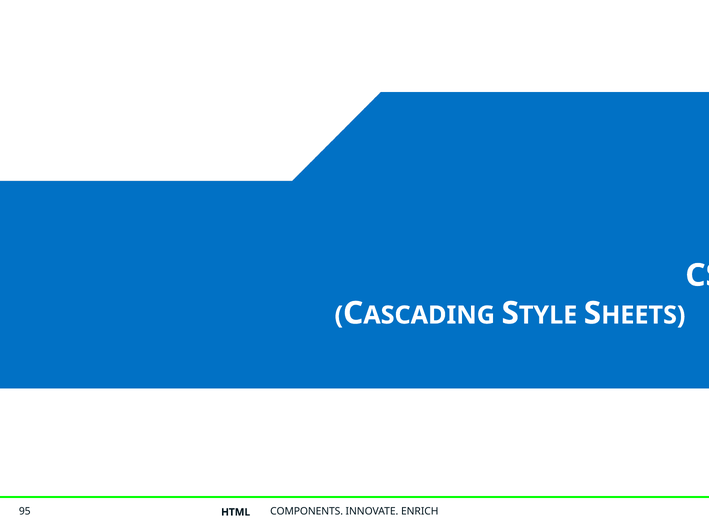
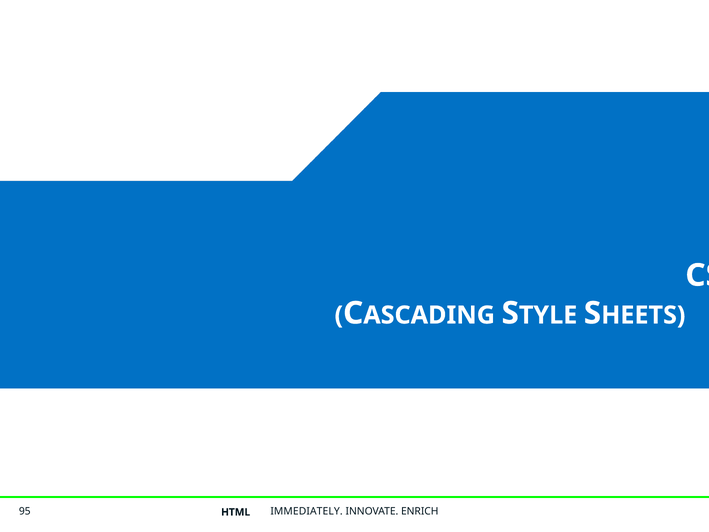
COMPONENTS: COMPONENTS -> IMMEDIATELY
